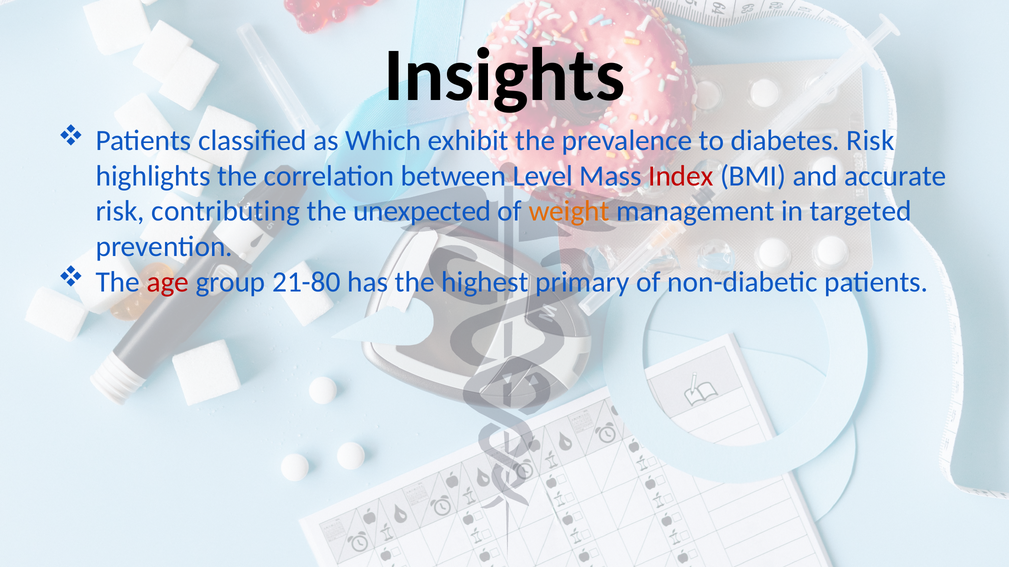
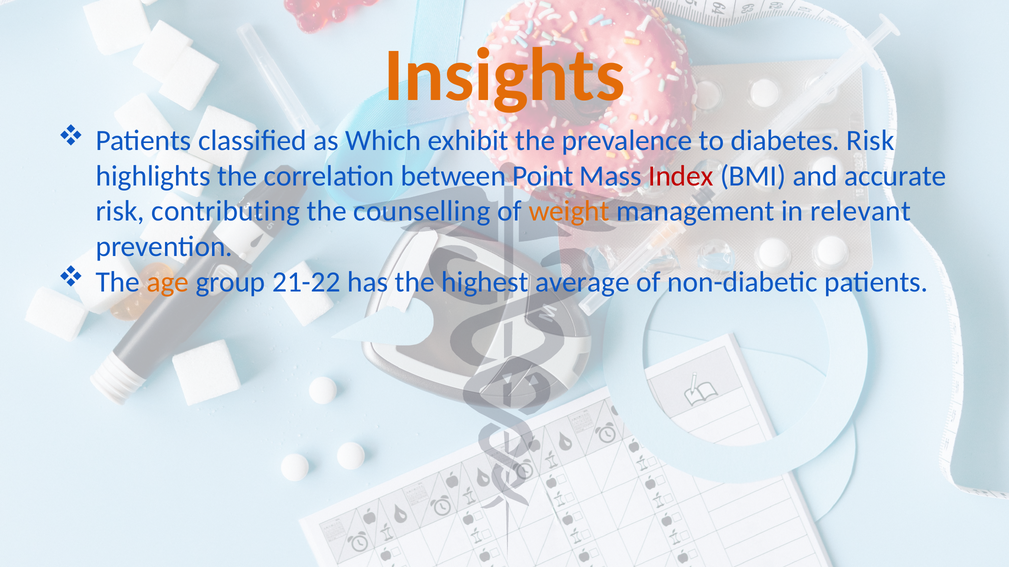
Insights colour: black -> orange
Level: Level -> Point
unexpected: unexpected -> counselling
targeted: targeted -> relevant
age colour: red -> orange
21-80: 21-80 -> 21-22
primary: primary -> average
